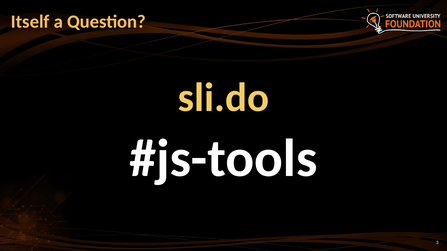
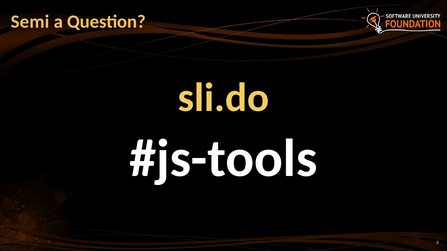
Itself: Itself -> Semi
